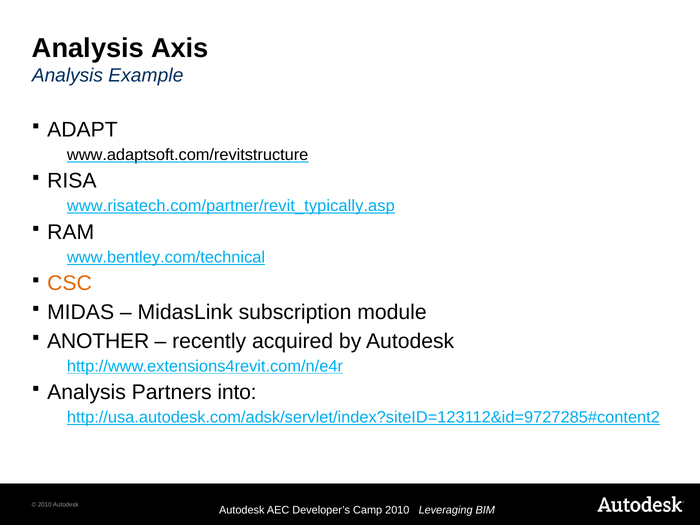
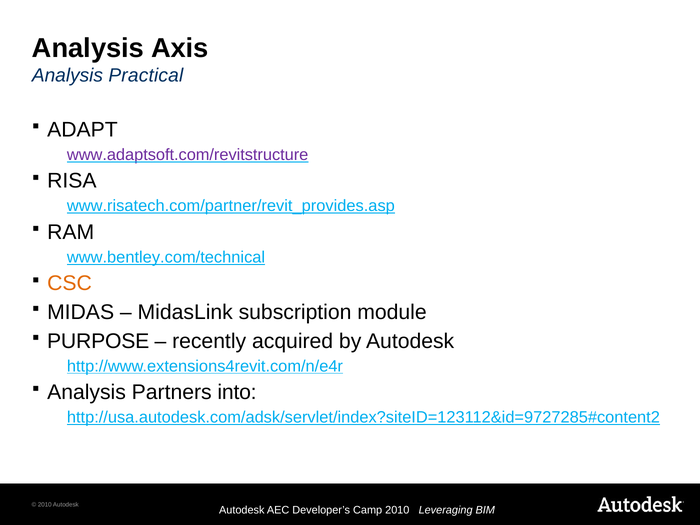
Example: Example -> Practical
www.adaptsoft.com/revitstructure colour: black -> purple
www.risatech.com/partner/revit_typically.asp: www.risatech.com/partner/revit_typically.asp -> www.risatech.com/partner/revit_provides.asp
ANOTHER: ANOTHER -> PURPOSE
